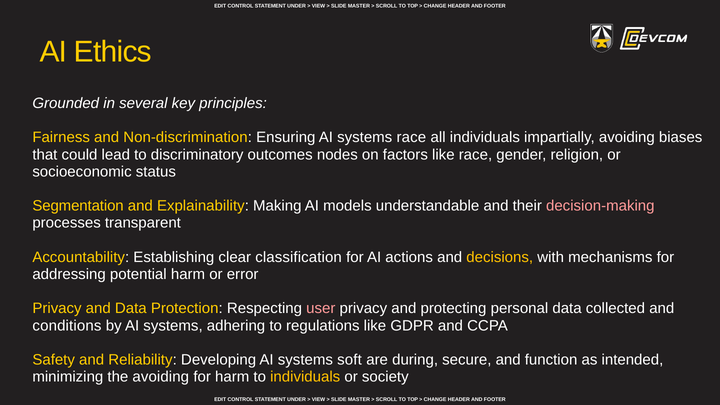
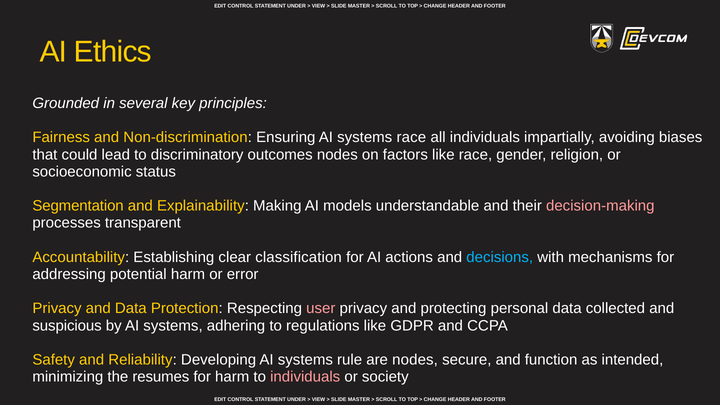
decisions colour: yellow -> light blue
conditions: conditions -> suspicious
soft: soft -> rule
are during: during -> nodes
the avoiding: avoiding -> resumes
individuals at (305, 377) colour: yellow -> pink
